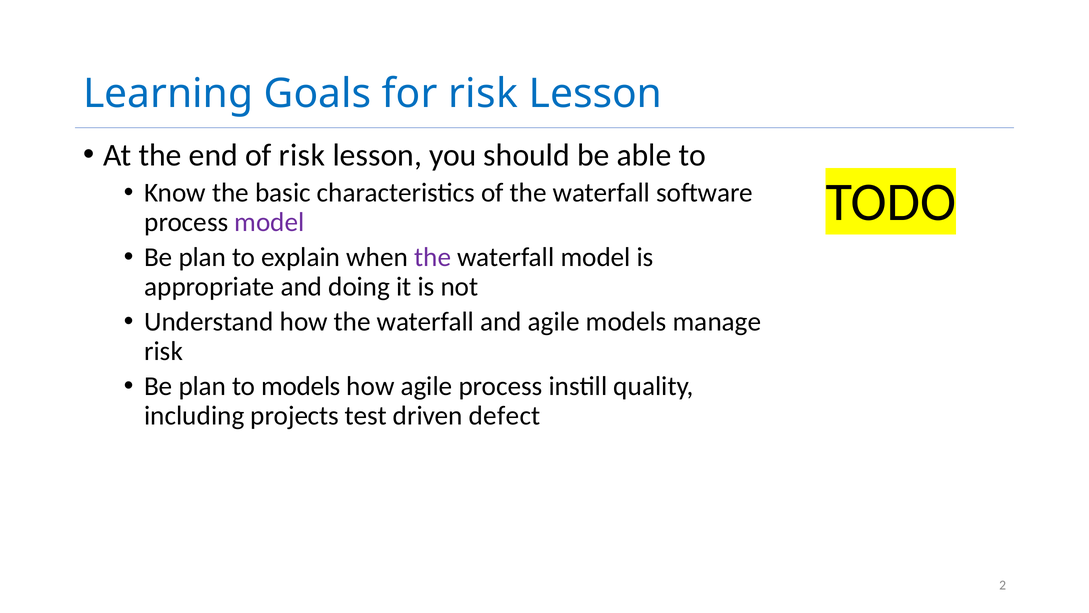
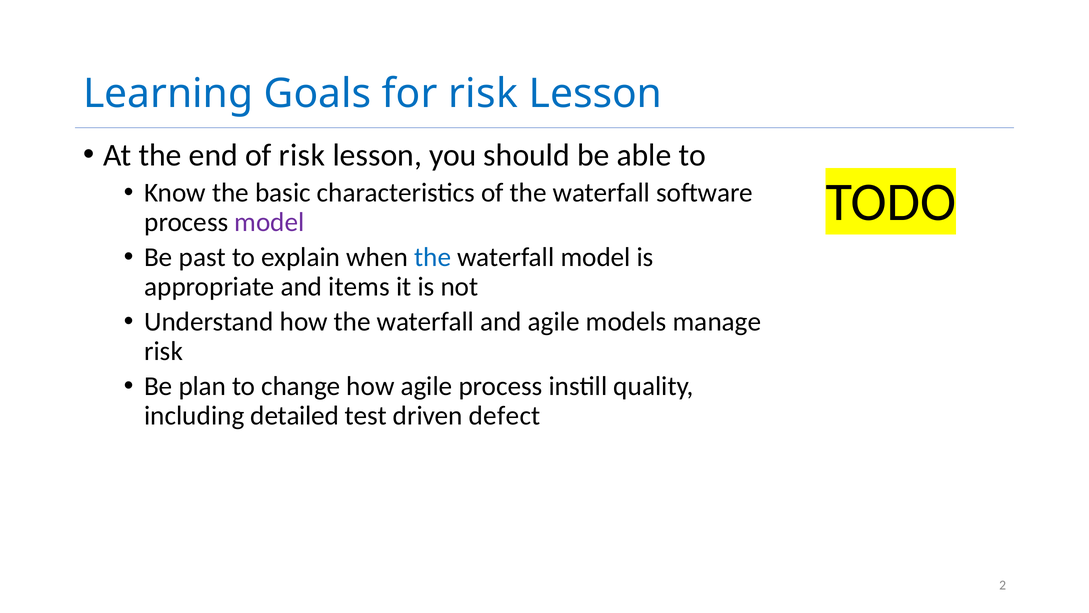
plan at (202, 257): plan -> past
the at (433, 257) colour: purple -> blue
doing: doing -> items
to models: models -> change
projects: projects -> detailed
